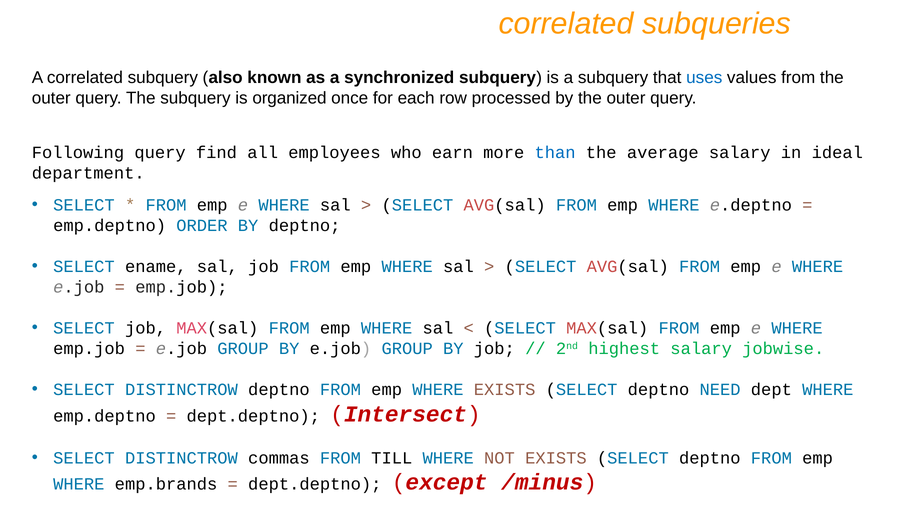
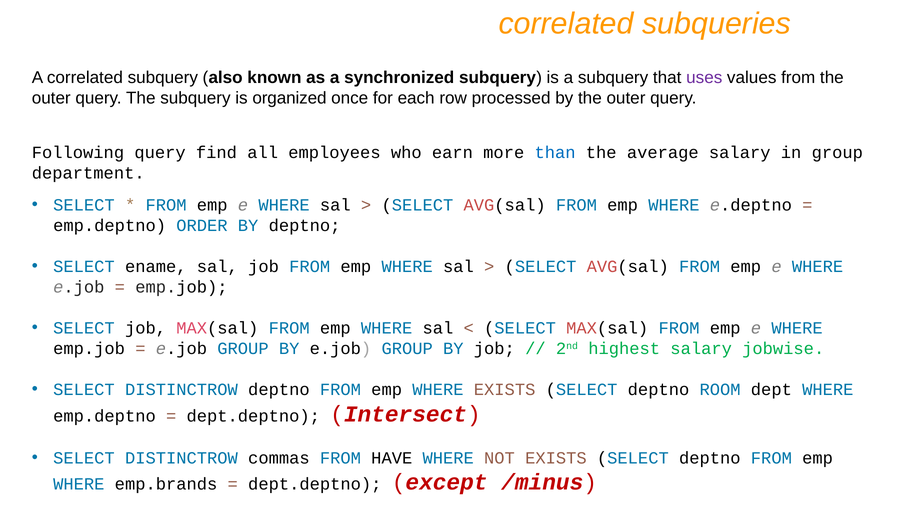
uses colour: blue -> purple
in ideal: ideal -> group
NEED: NEED -> ROOM
TILL: TILL -> HAVE
